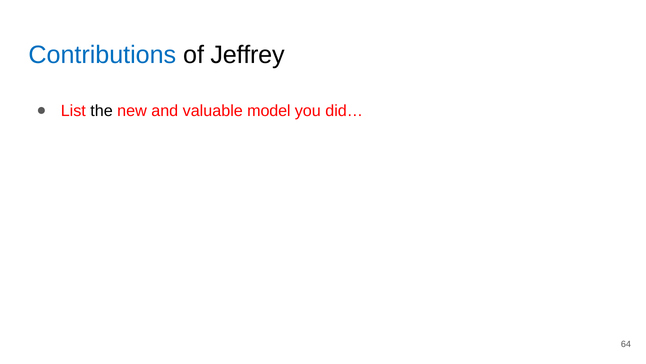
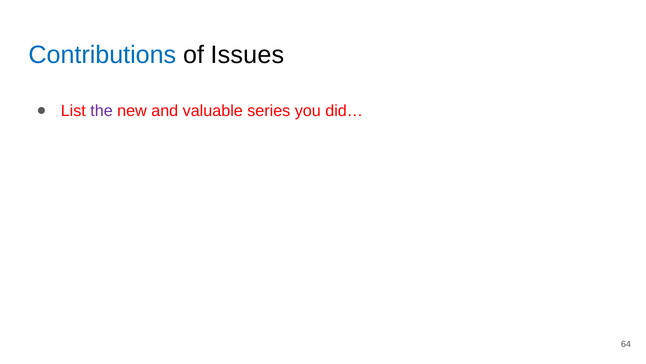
Jeffrey: Jeffrey -> Issues
the colour: black -> purple
model: model -> series
